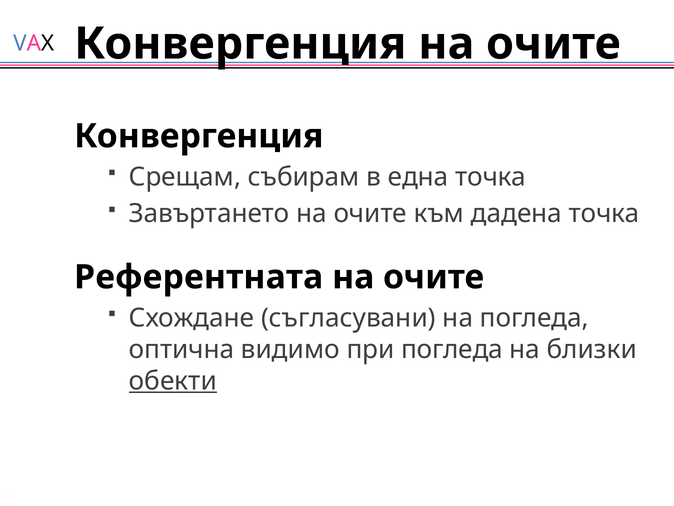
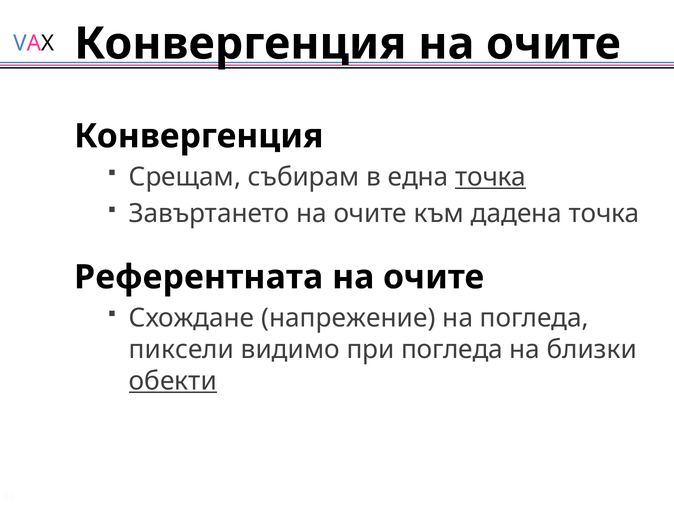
точка at (491, 177) underline: none -> present
съгласувани: съгласувани -> напрежение
оптична: оптична -> пиксели
